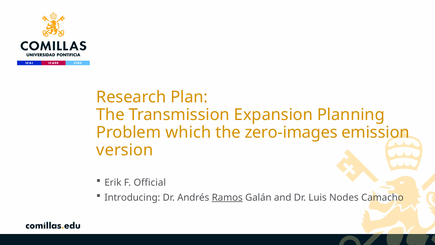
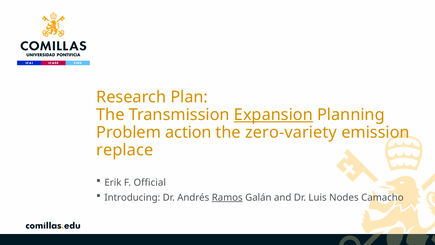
Expansion underline: none -> present
which: which -> action
zero-images: zero-images -> zero-variety
version: version -> replace
